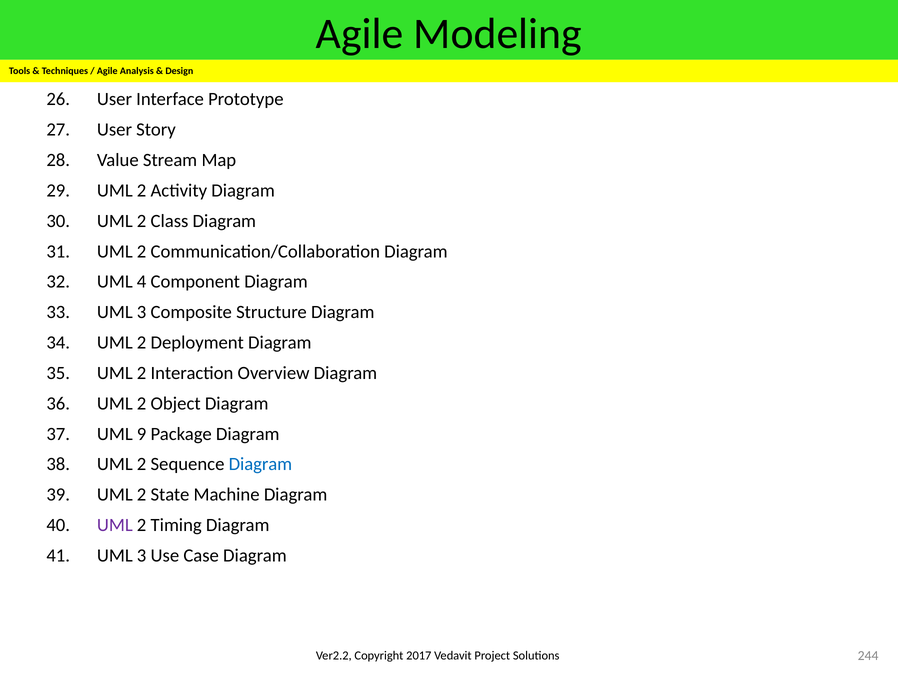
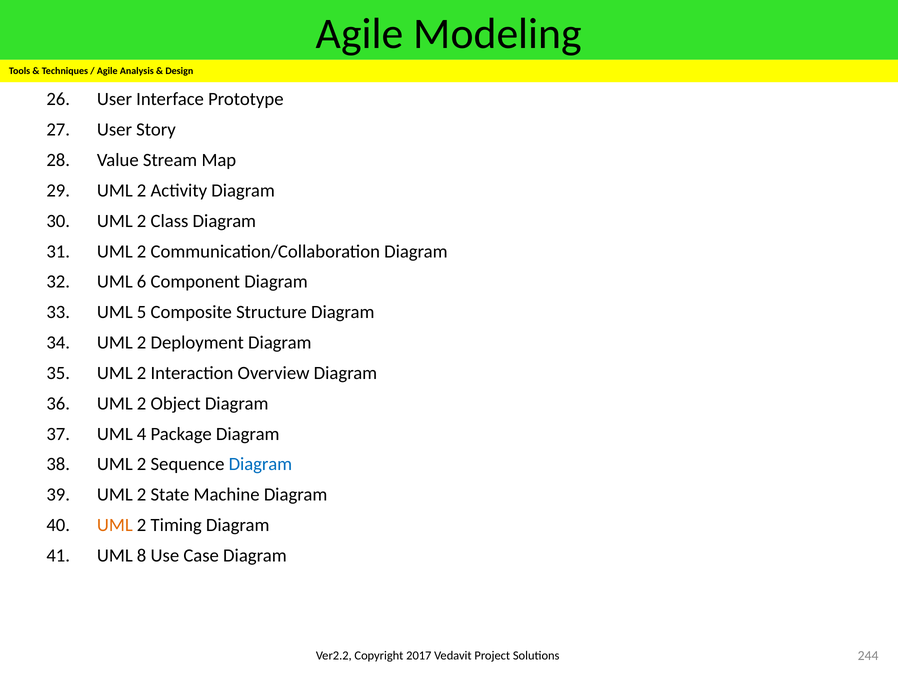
4: 4 -> 6
3 at (142, 312): 3 -> 5
9: 9 -> 4
UML at (115, 525) colour: purple -> orange
3 at (142, 556): 3 -> 8
